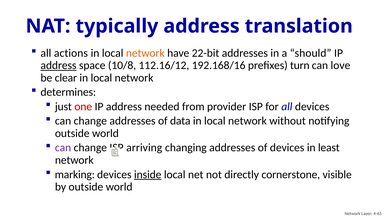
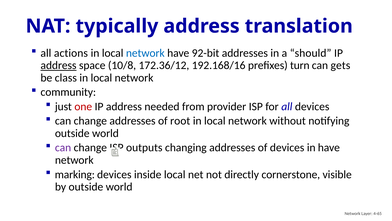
network at (145, 53) colour: orange -> blue
22-bit: 22-bit -> 92-bit
112.16/12: 112.16/12 -> 172.36/12
love: love -> gets
clear: clear -> class
determines: determines -> community
data: data -> root
arriving: arriving -> outputs
in least: least -> have
inside underline: present -> none
